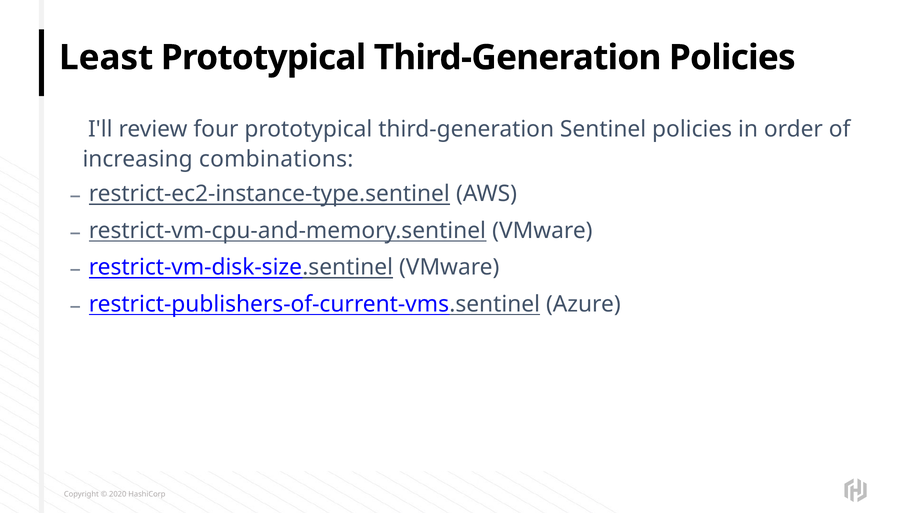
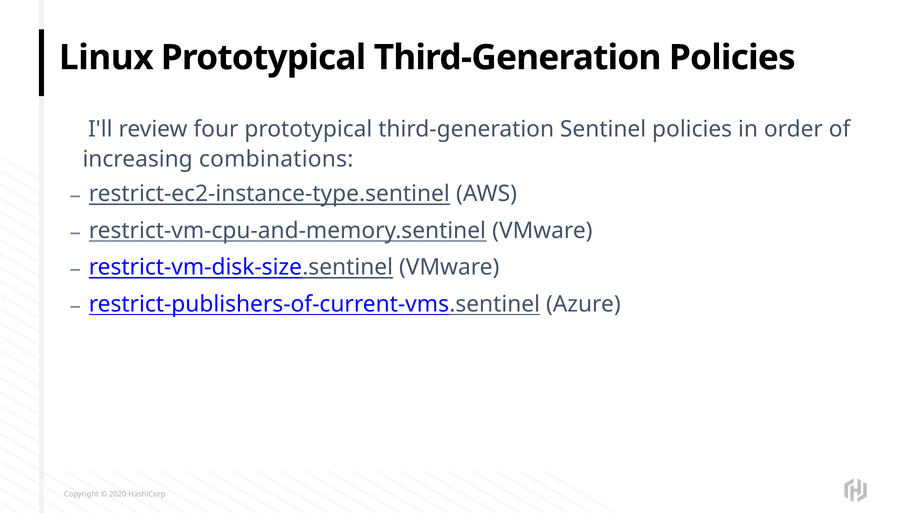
Least: Least -> Linux
